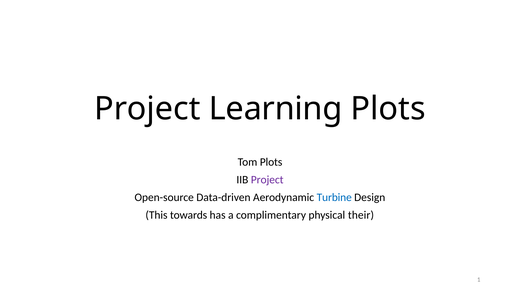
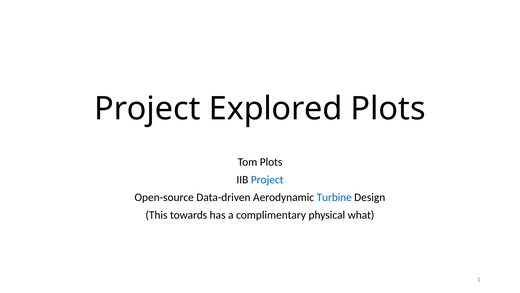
Learning: Learning -> Explored
Project at (267, 179) colour: purple -> blue
their: their -> what
